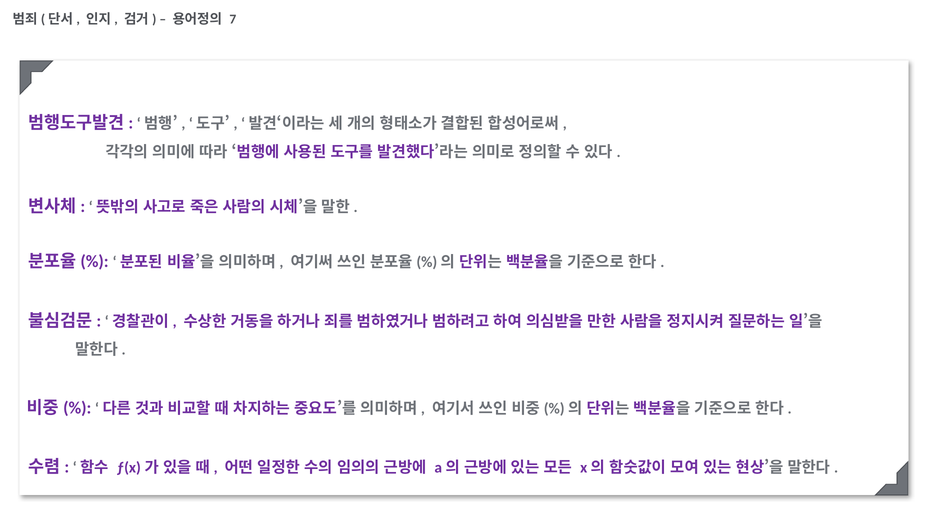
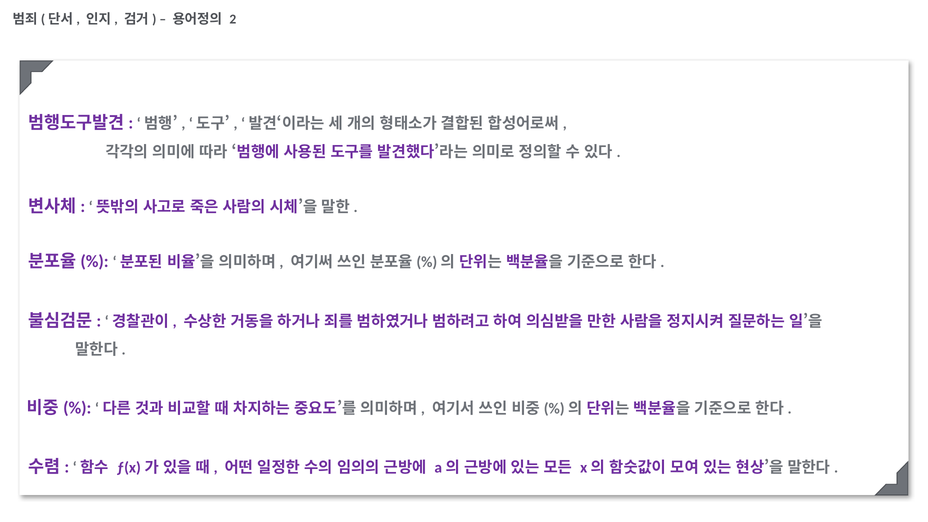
7: 7 -> 2
